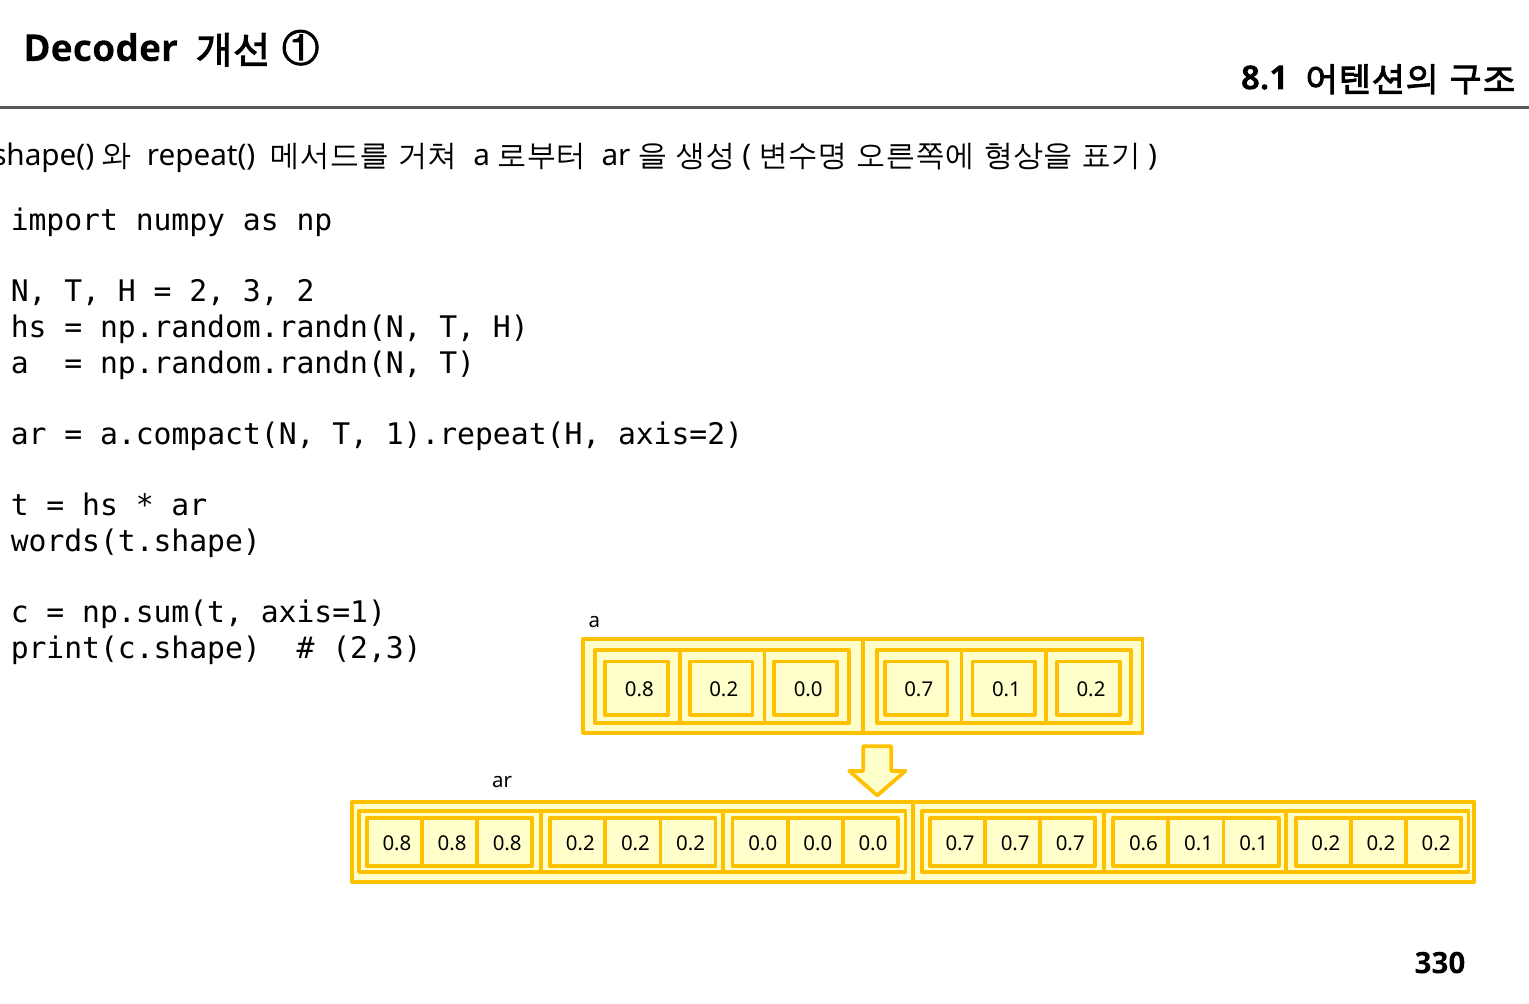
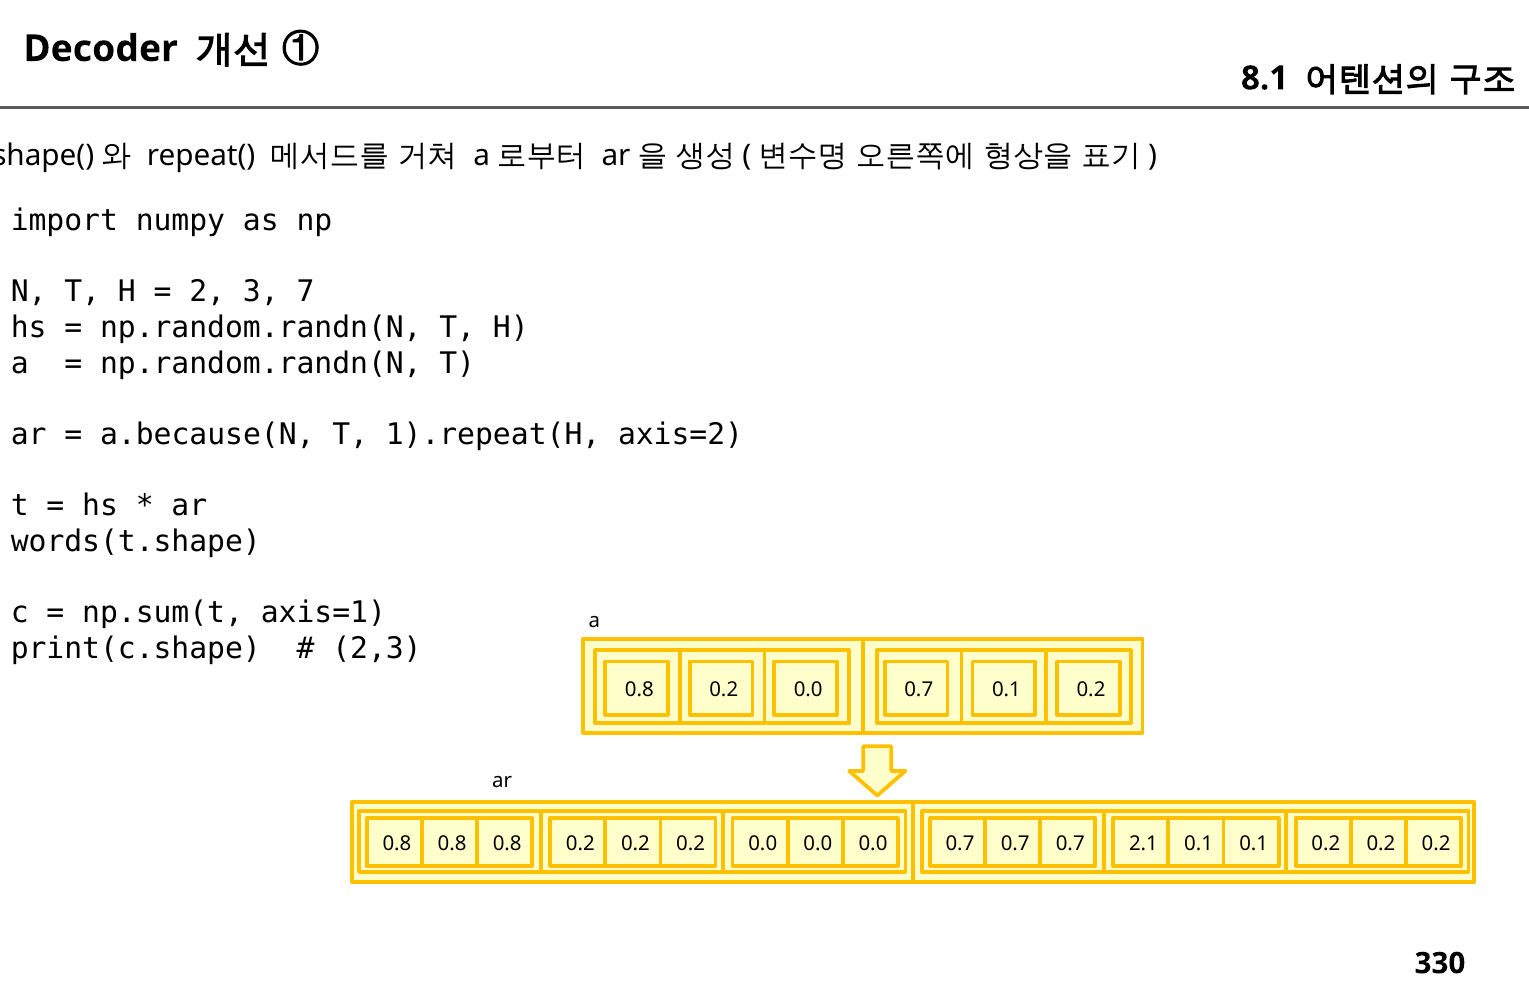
3 2: 2 -> 7
a.compact(N: a.compact(N -> a.because(N
0.6: 0.6 -> 2.1
